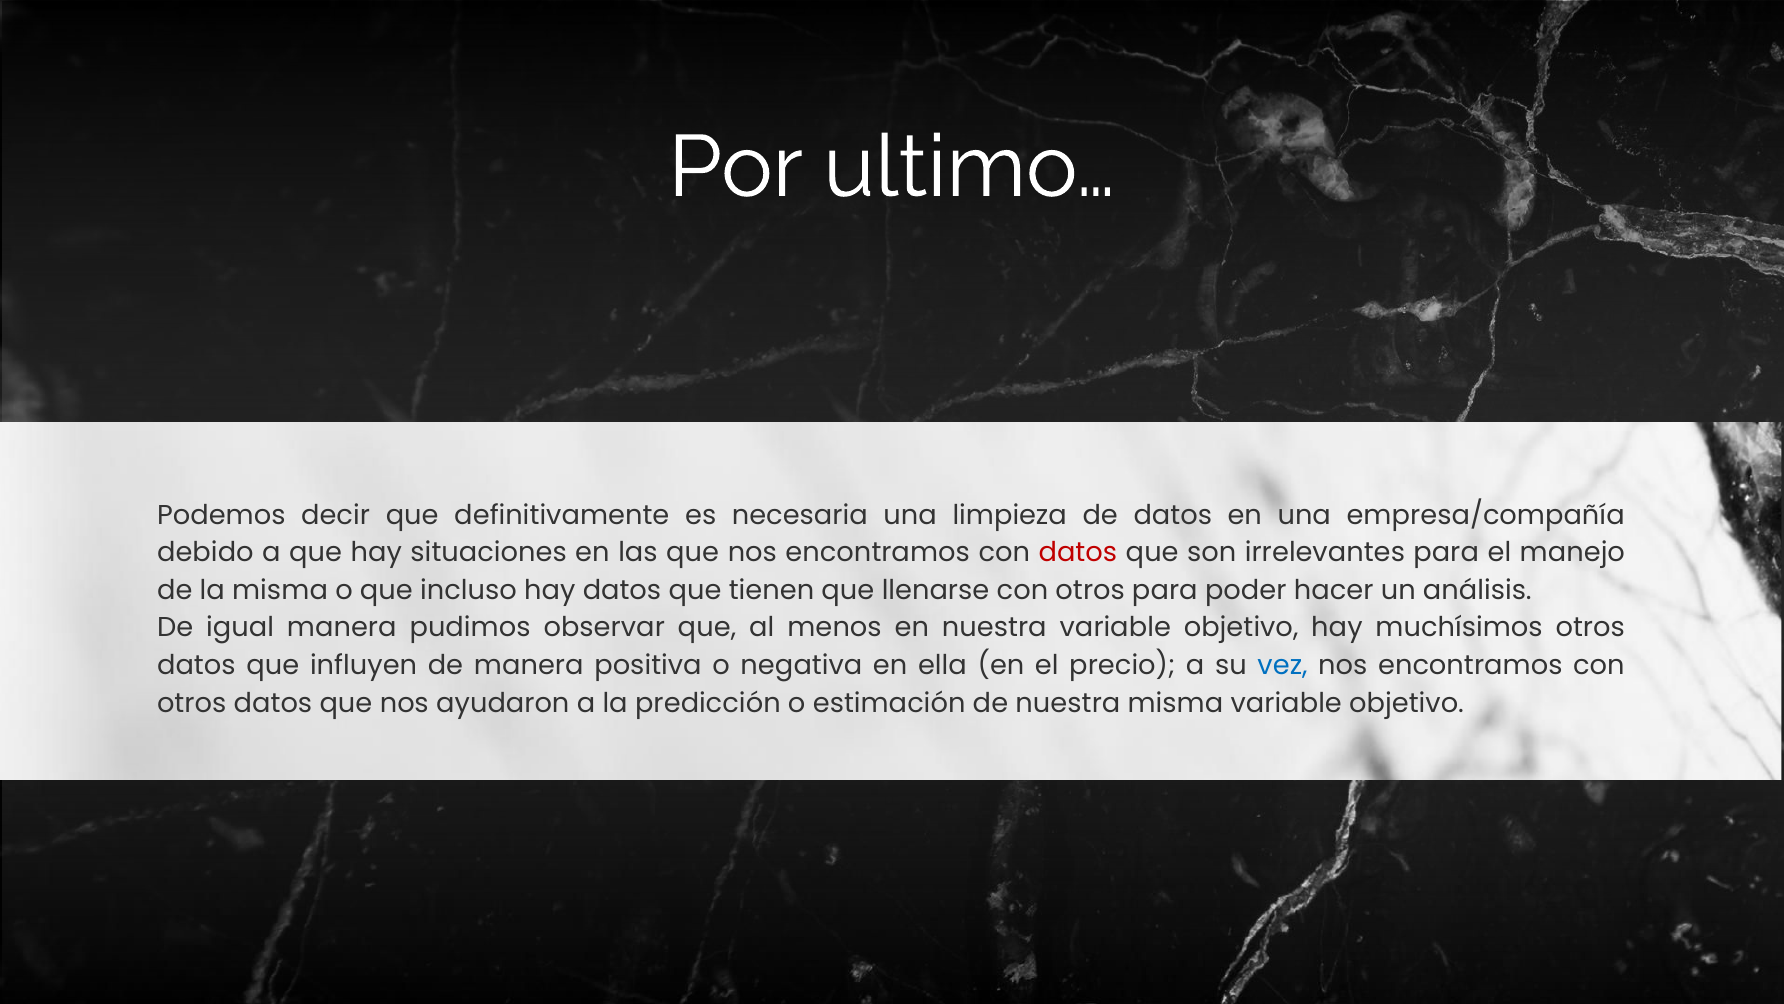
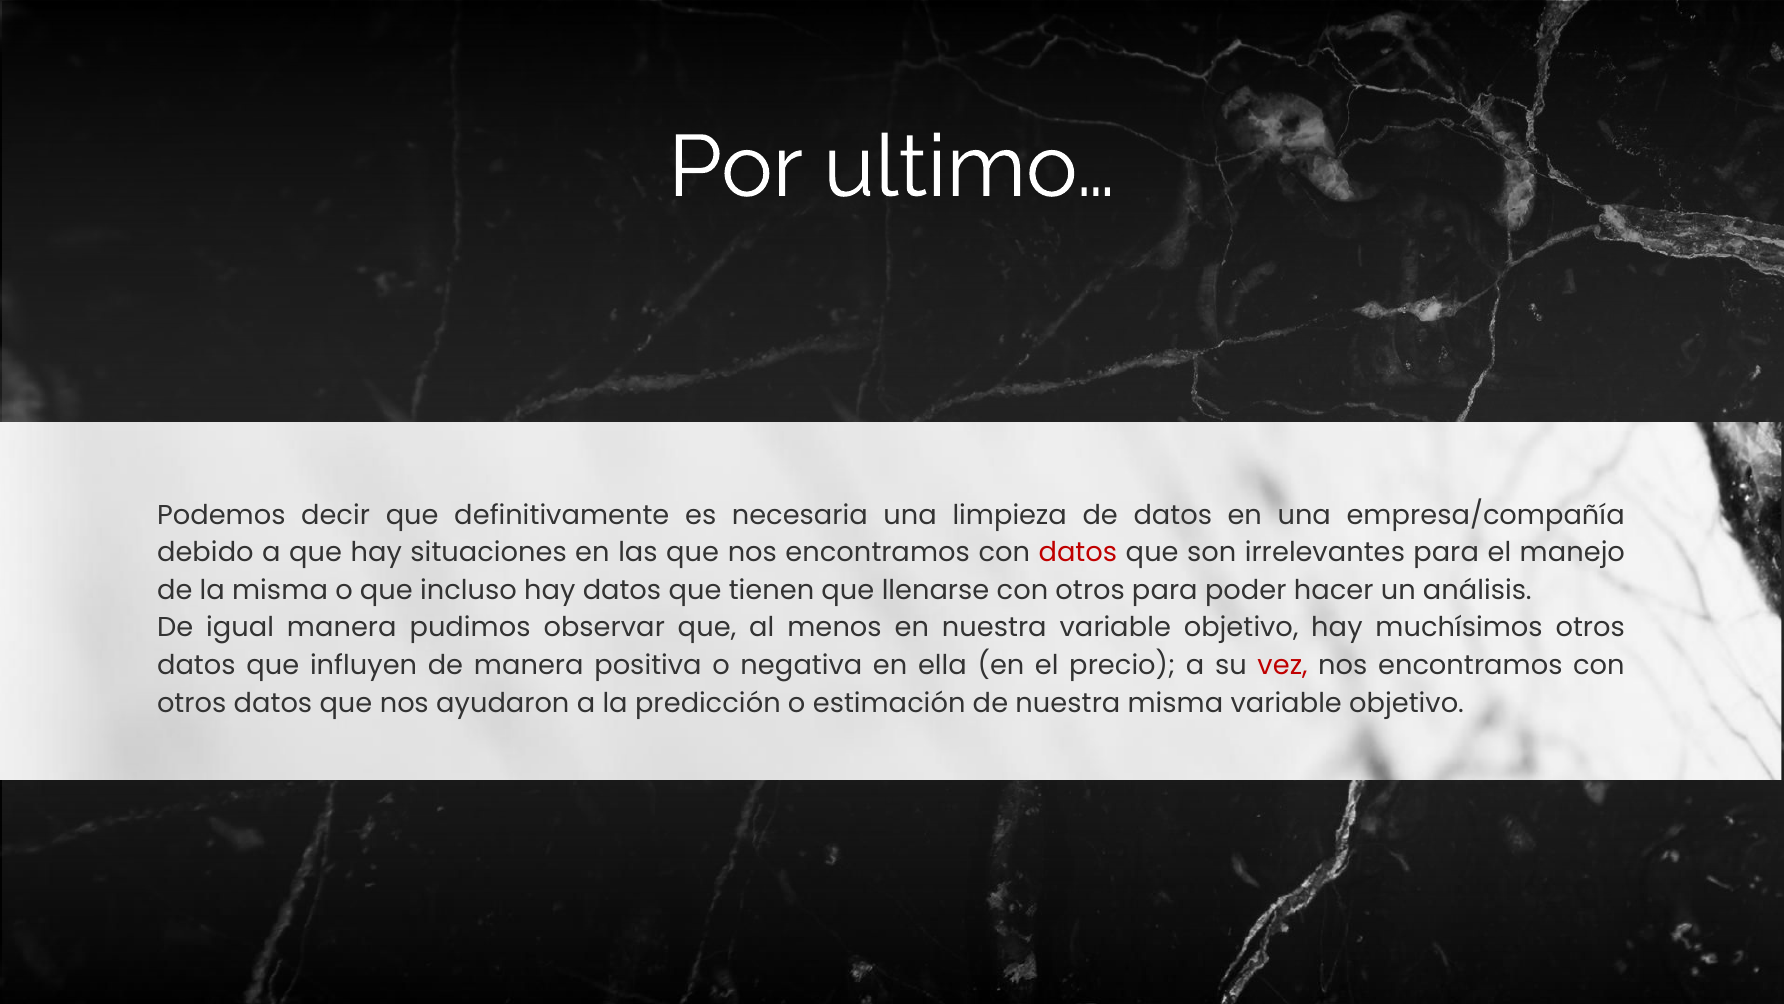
vez colour: blue -> red
